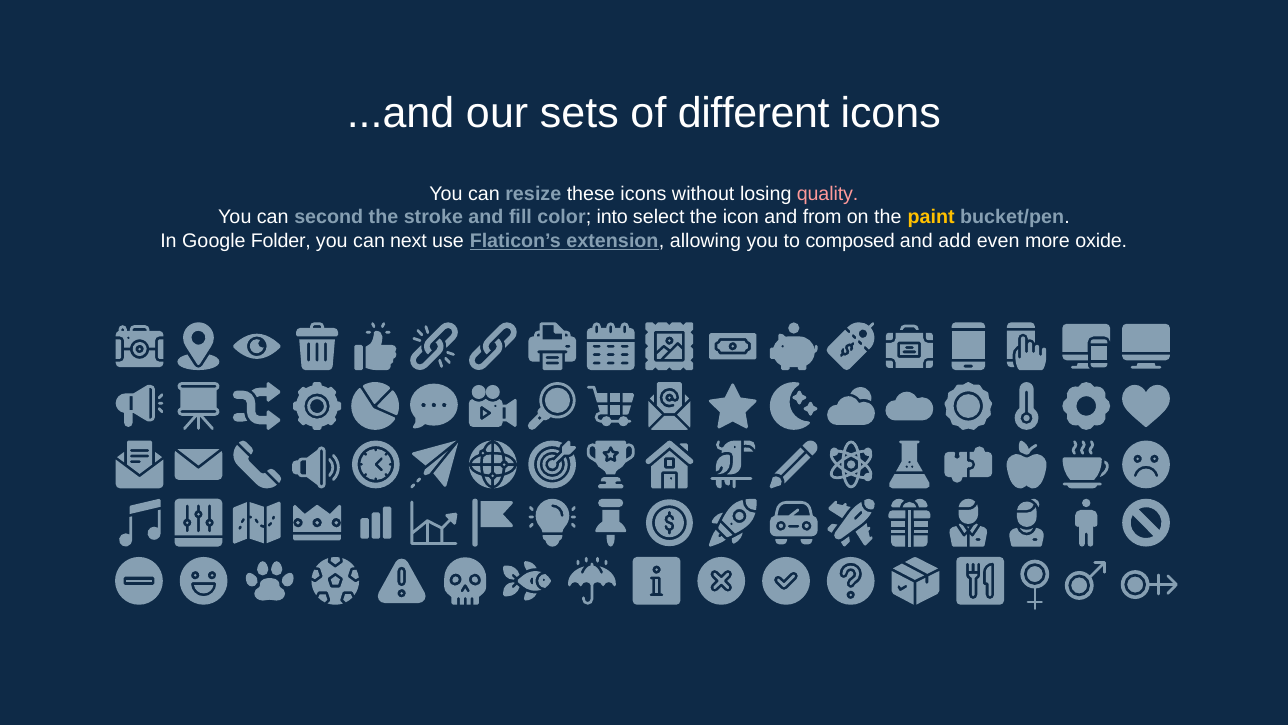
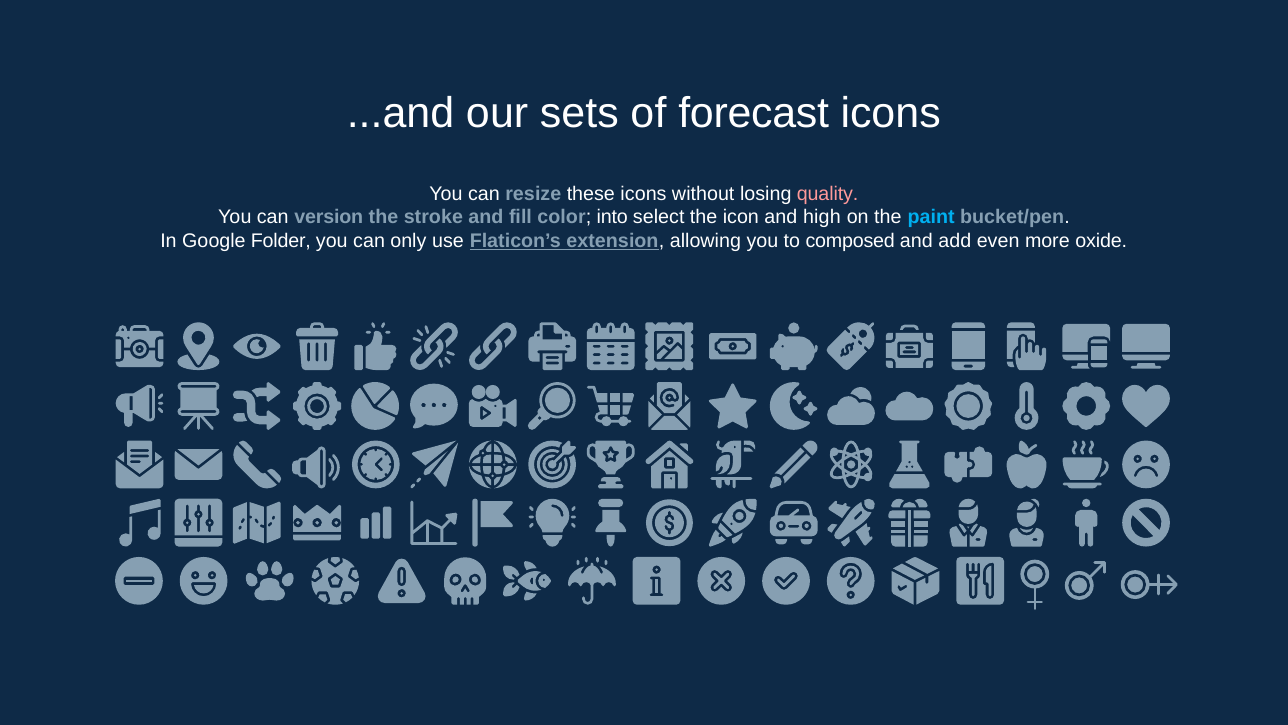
different: different -> forecast
second: second -> version
from: from -> high
paint colour: yellow -> light blue
next: next -> only
